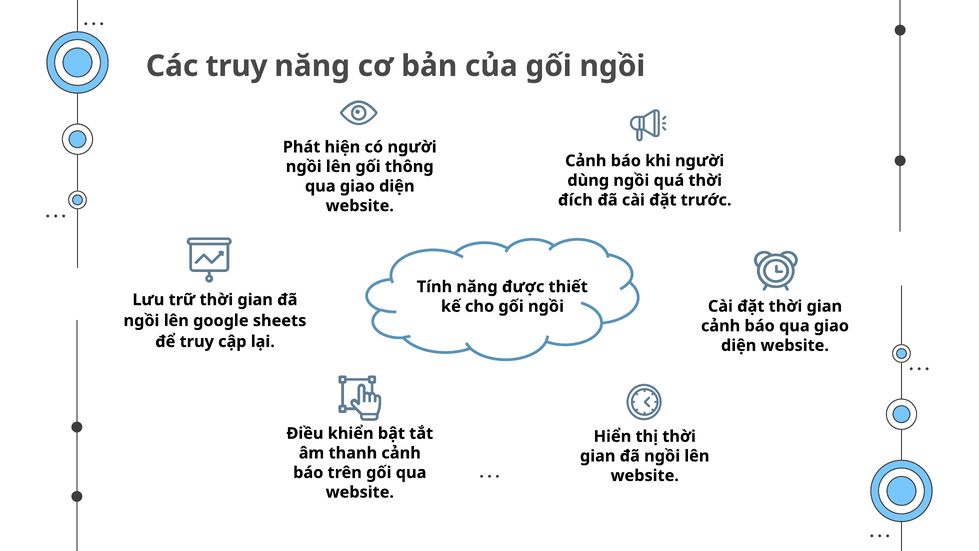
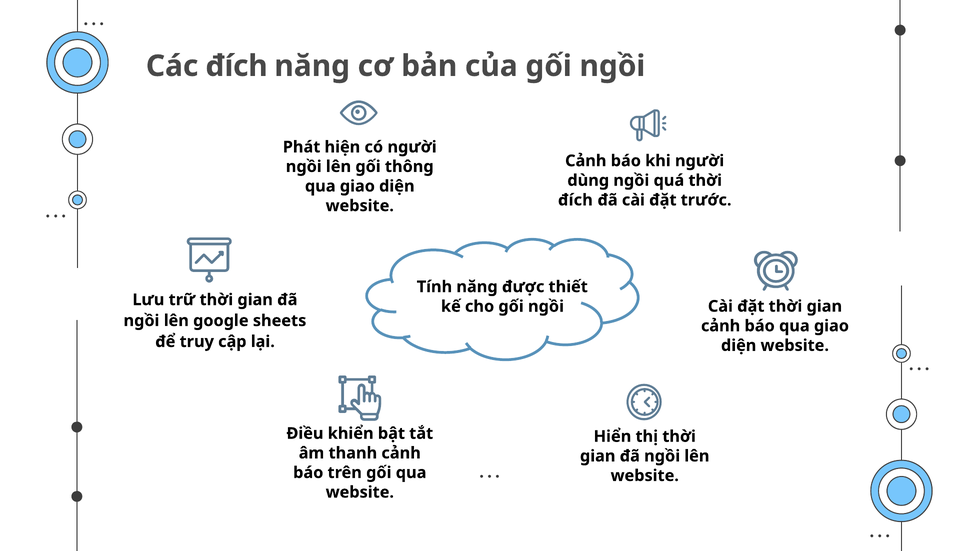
Các truy: truy -> đích
